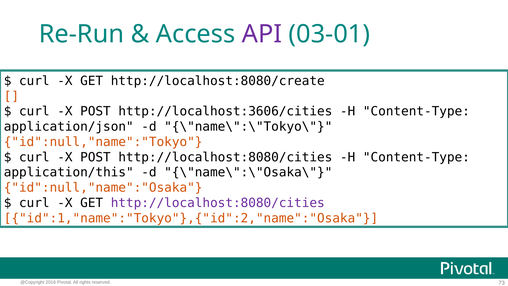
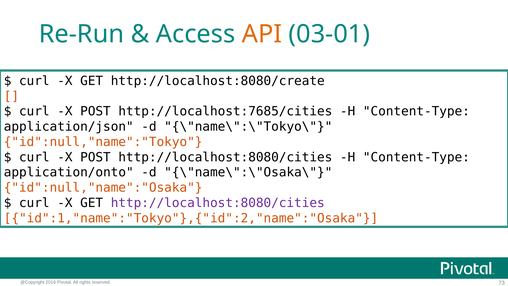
API colour: purple -> orange
http://localhost:3606/cities: http://localhost:3606/cities -> http://localhost:7685/cities
application/this: application/this -> application/onto
